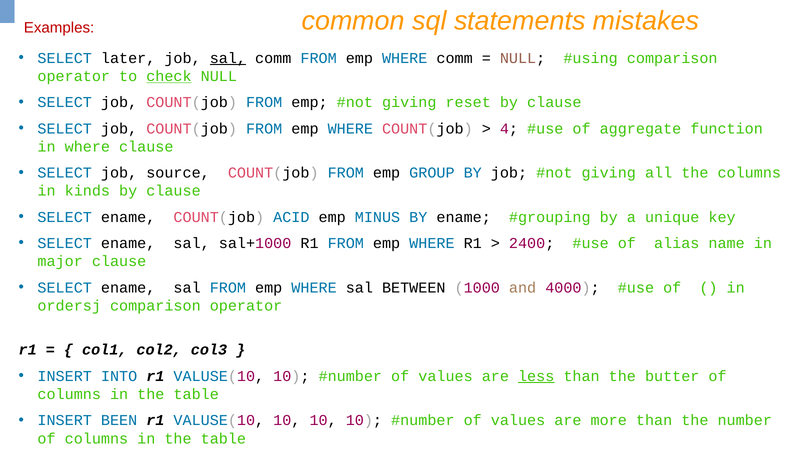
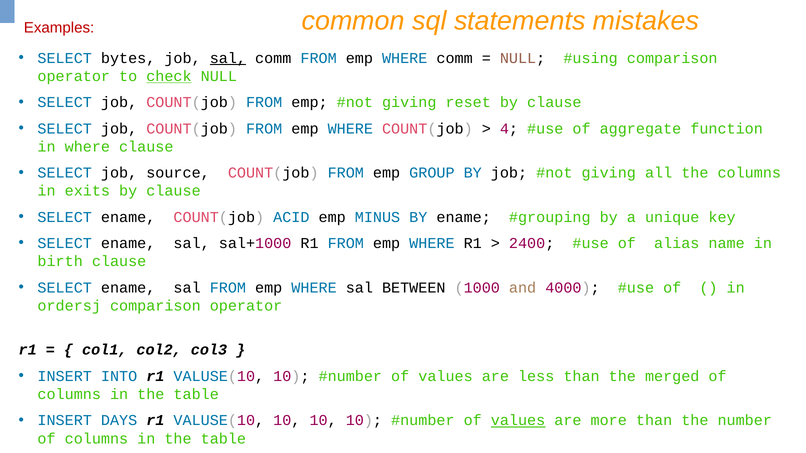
later: later -> bytes
kinds: kinds -> exits
major: major -> birth
less underline: present -> none
butter: butter -> merged
BEEN: BEEN -> DAYS
values at (518, 421) underline: none -> present
